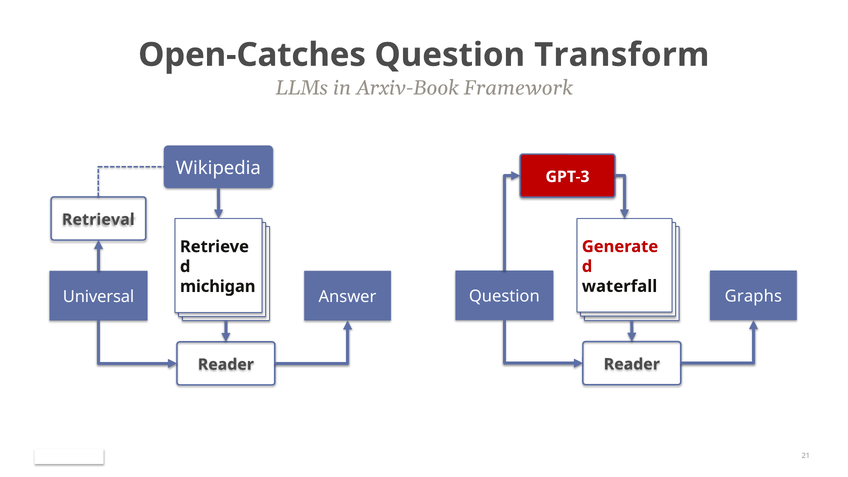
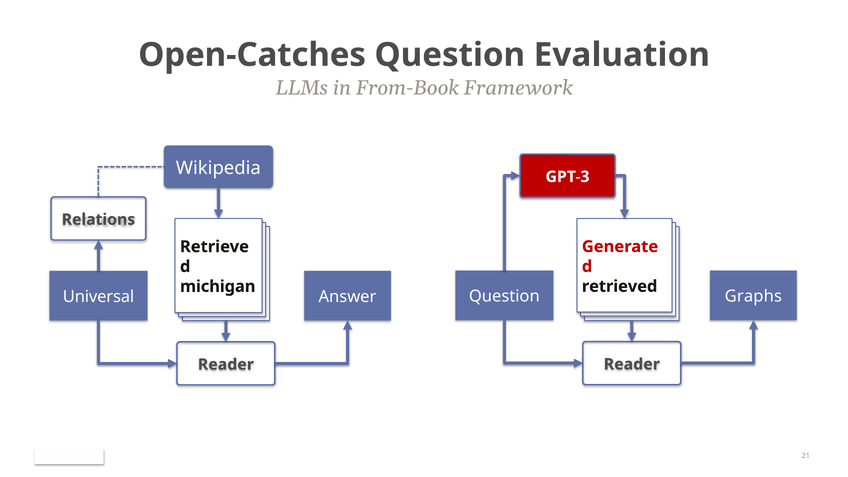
Transform: Transform -> Evaluation
Arxiv-Book: Arxiv-Book -> From-Book
Retrieval: Retrieval -> Relations
waterfall: waterfall -> retrieved
